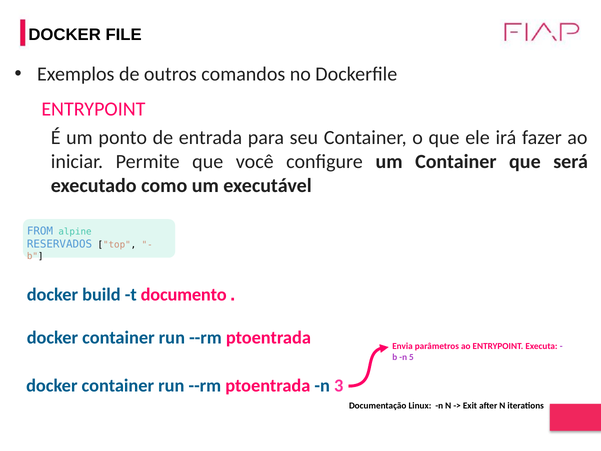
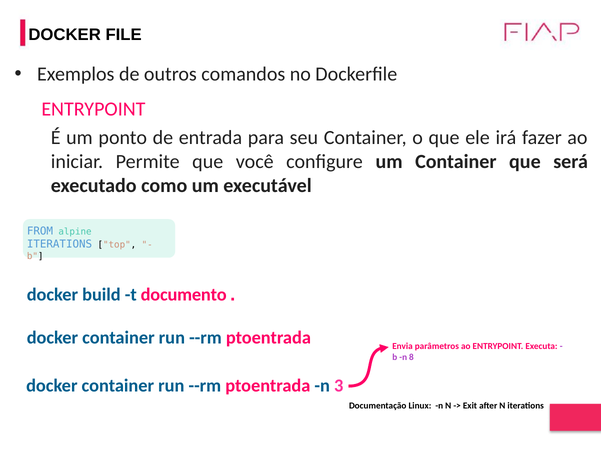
RESERVADOS at (60, 244): RESERVADOS -> ITERATIONS
5: 5 -> 8
